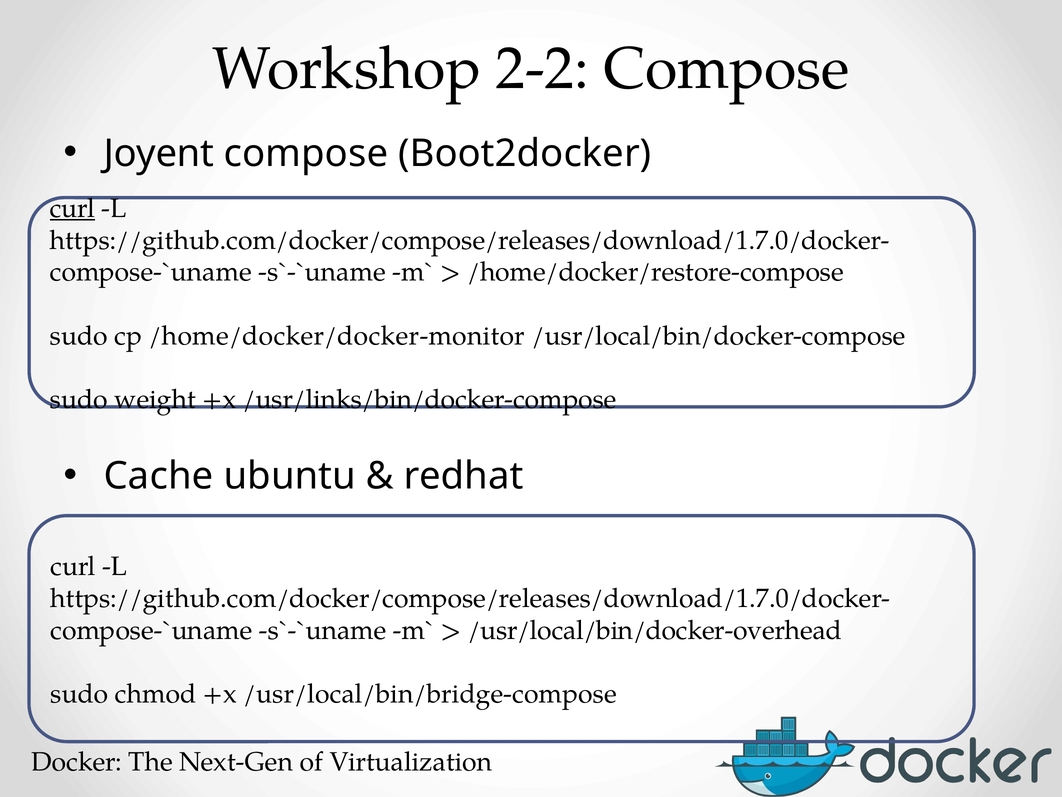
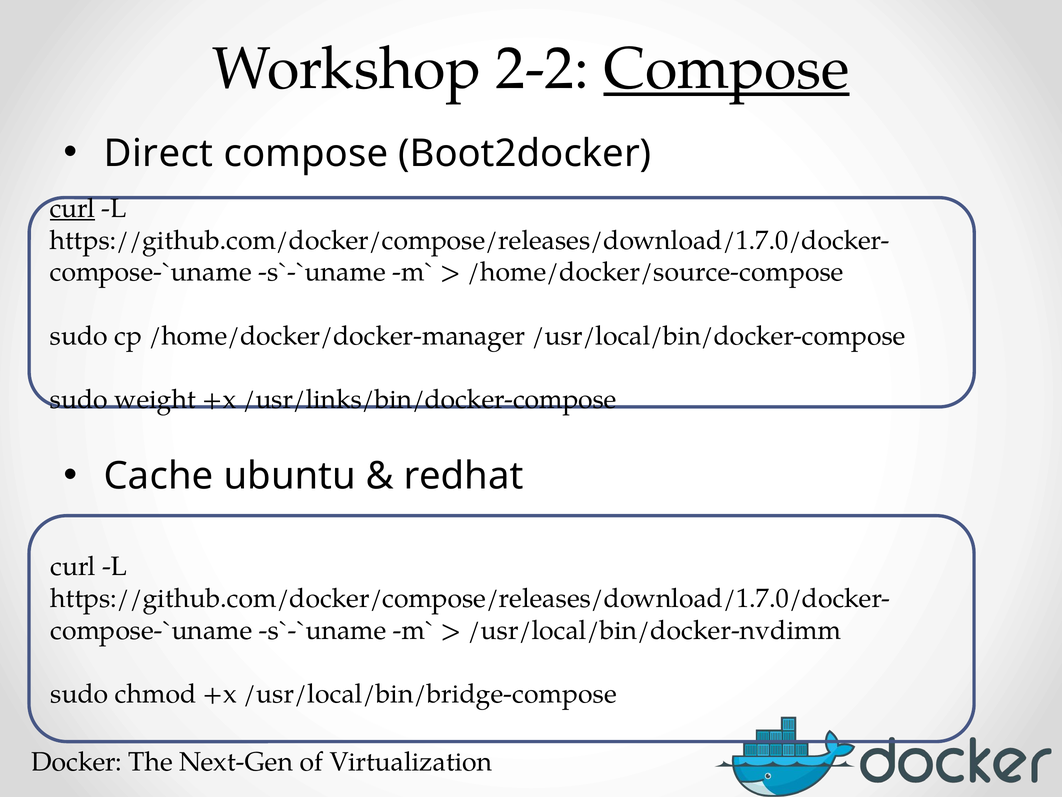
Compose at (727, 69) underline: none -> present
Joyent: Joyent -> Direct
/home/docker/restore-compose: /home/docker/restore-compose -> /home/docker/source-compose
/home/docker/docker-monitor: /home/docker/docker-monitor -> /home/docker/docker-manager
/usr/local/bin/docker-overhead: /usr/local/bin/docker-overhead -> /usr/local/bin/docker-nvdimm
